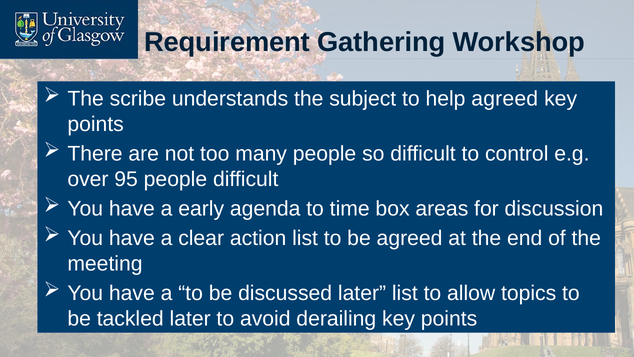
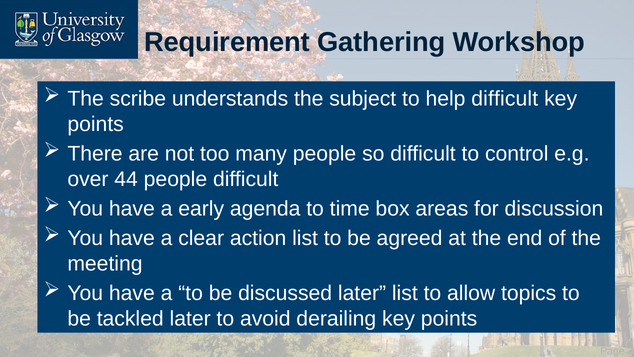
help agreed: agreed -> difficult
95: 95 -> 44
